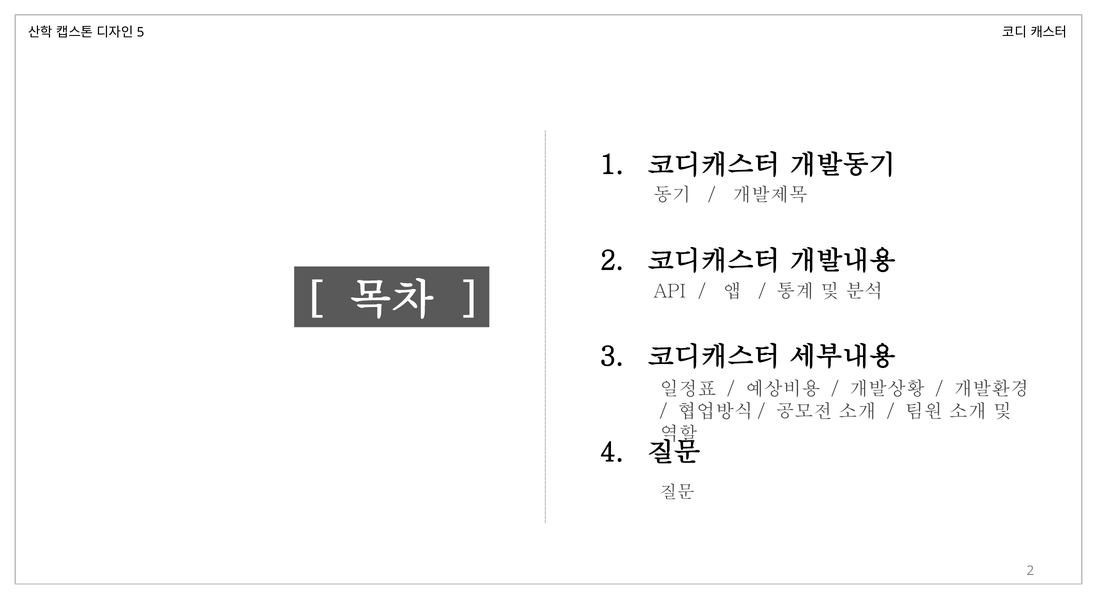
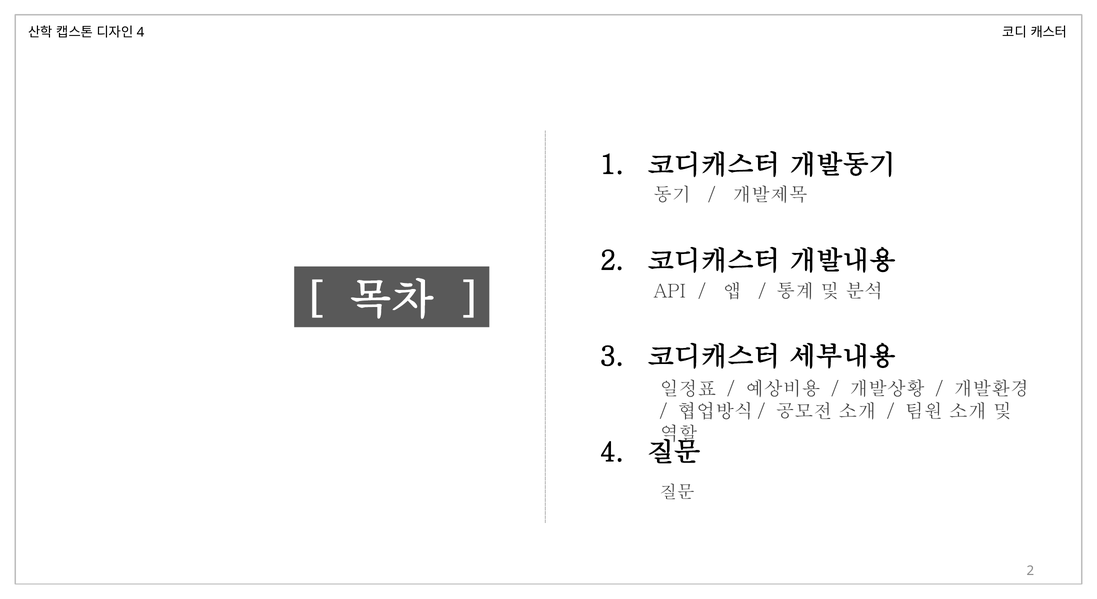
5 at (141, 32): 5 -> 4
